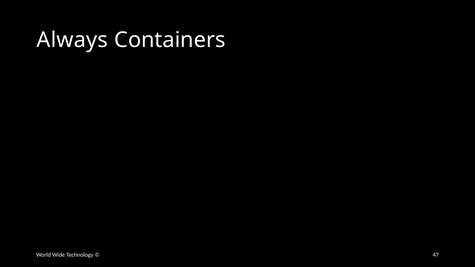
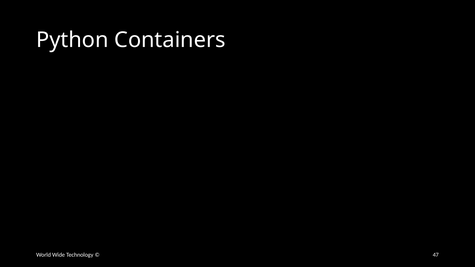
Always: Always -> Python
